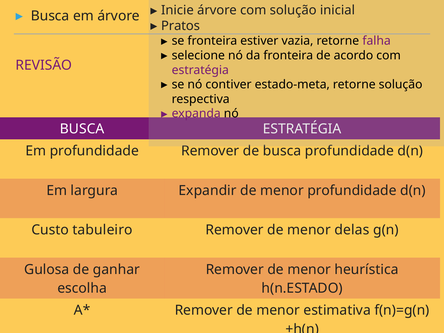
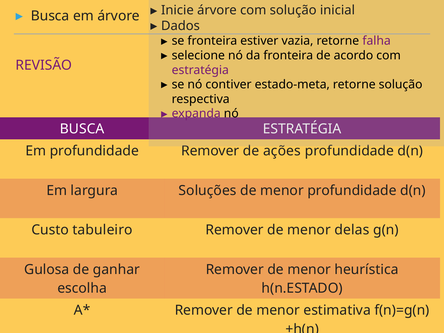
Pratos: Pratos -> Dados
de busca: busca -> ações
Expandir: Expandir -> Soluções
